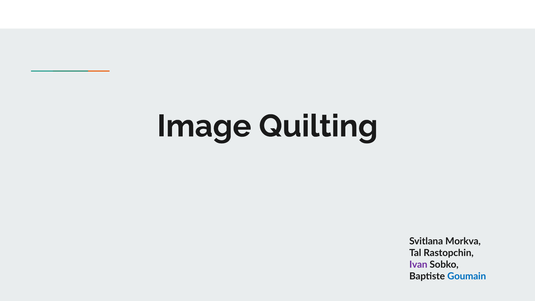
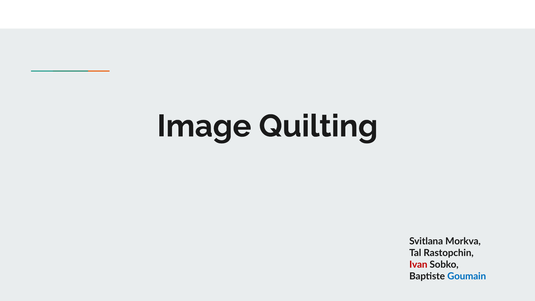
Ivan colour: purple -> red
